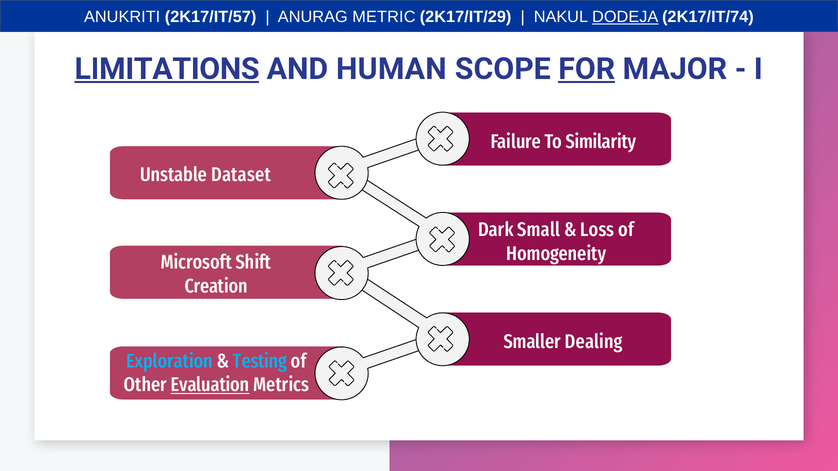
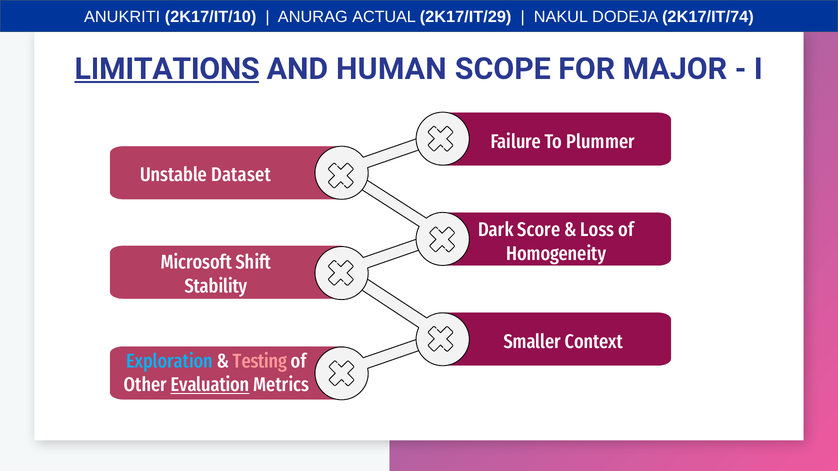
2K17/IT/57: 2K17/IT/57 -> 2K17/IT/10
METRIC: METRIC -> ACTUAL
DODEJA underline: present -> none
FOR underline: present -> none
Similarity: Similarity -> Plummer
Small: Small -> Score
Creation: Creation -> Stability
Dealing: Dealing -> Context
Testing colour: light blue -> pink
